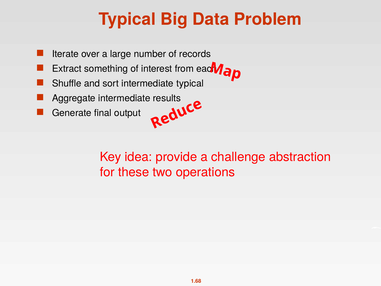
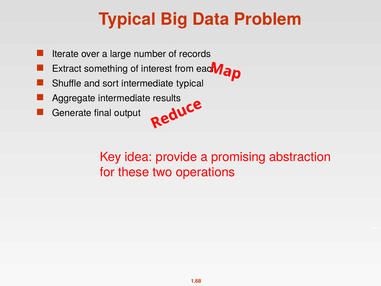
challenge: challenge -> promising
